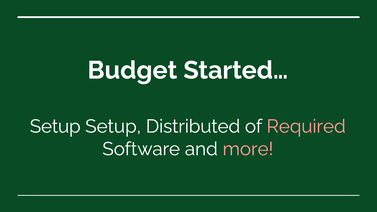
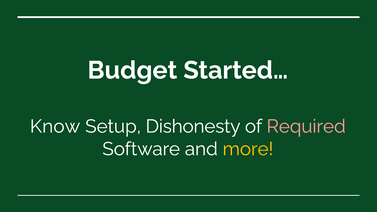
Setup at (55, 126): Setup -> Know
Distributed: Distributed -> Dishonesty
more colour: pink -> yellow
